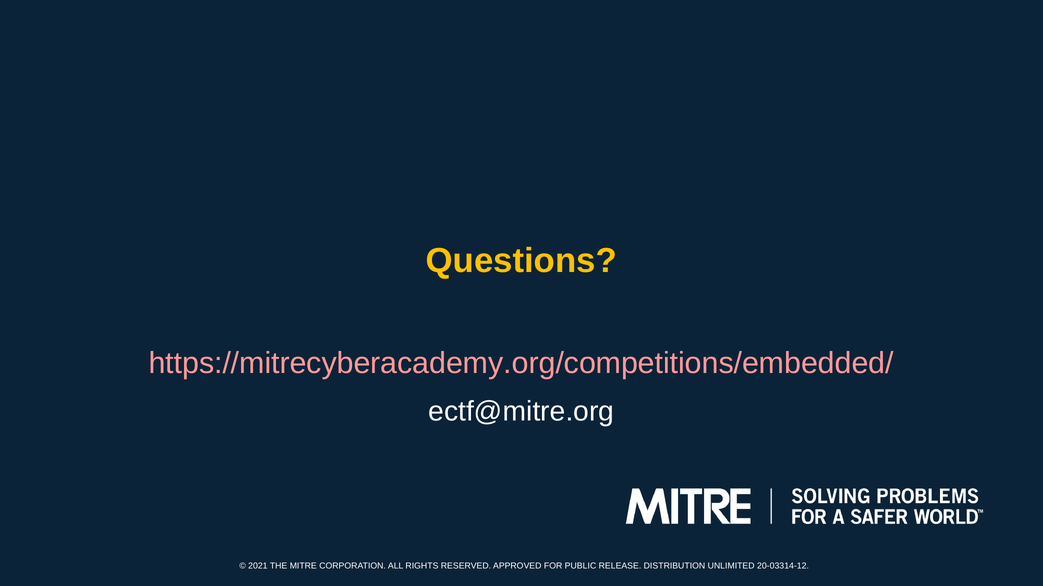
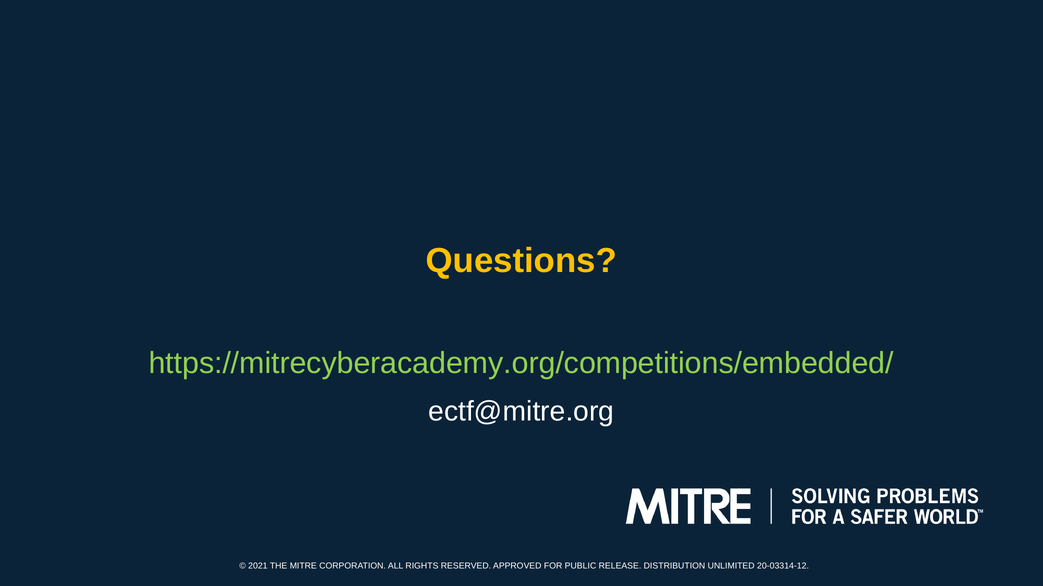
https://mitrecyberacademy.org/competitions/embedded/ colour: pink -> light green
